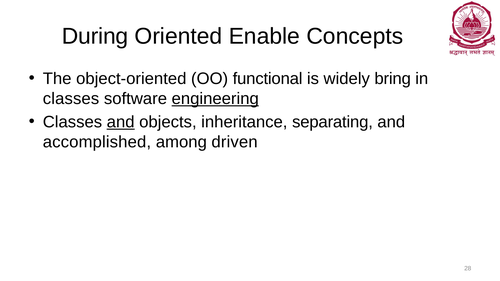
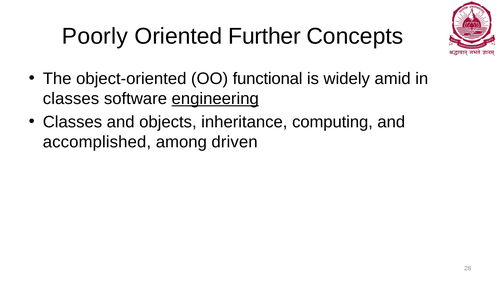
During: During -> Poorly
Enable: Enable -> Further
bring: bring -> amid
and at (121, 122) underline: present -> none
separating: separating -> computing
